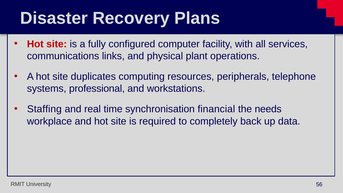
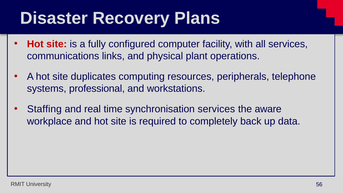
synchronisation financial: financial -> services
needs: needs -> aware
